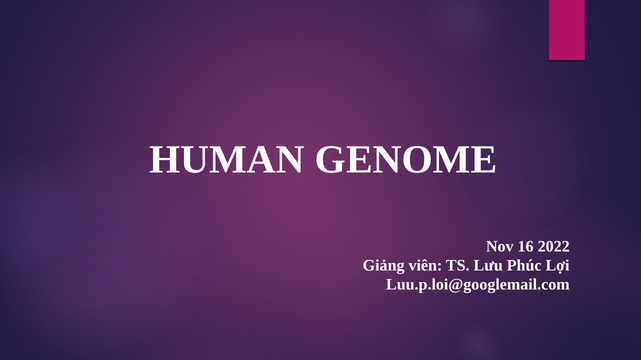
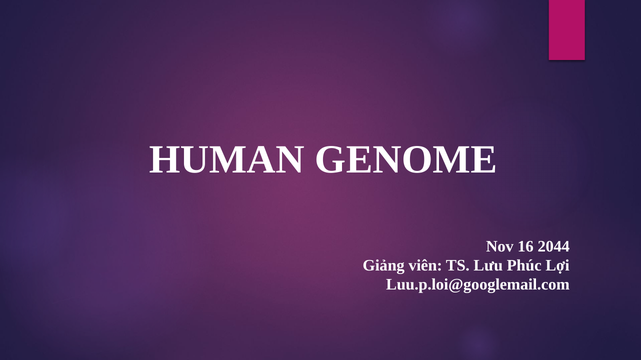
2022: 2022 -> 2044
